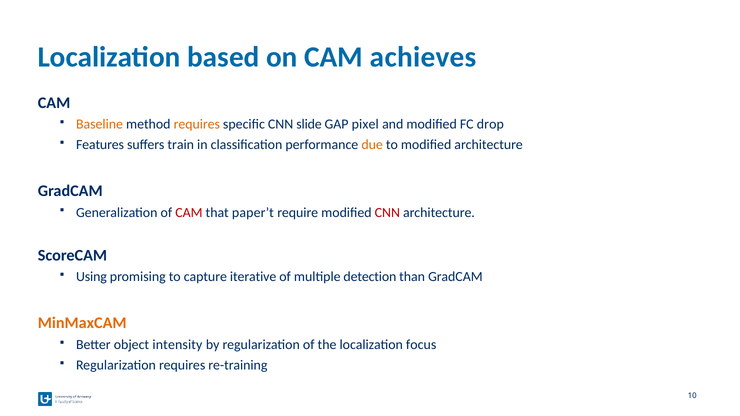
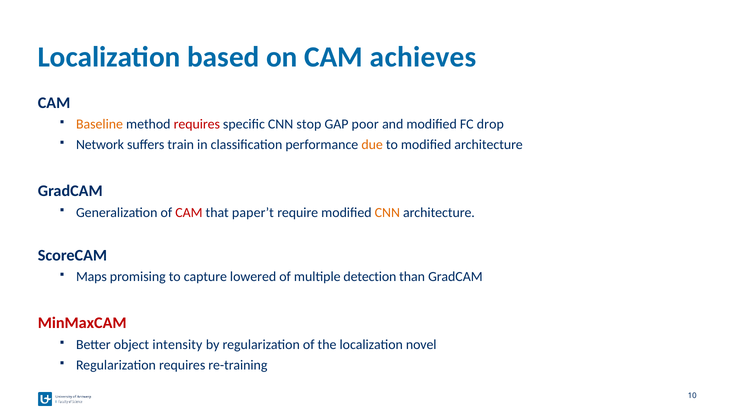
requires at (197, 124) colour: orange -> red
slide: slide -> stop
pixel: pixel -> poor
Features: Features -> Network
CNN at (387, 213) colour: red -> orange
Using: Using -> Maps
iterative: iterative -> lowered
MinMaxCAM colour: orange -> red
focus: focus -> novel
